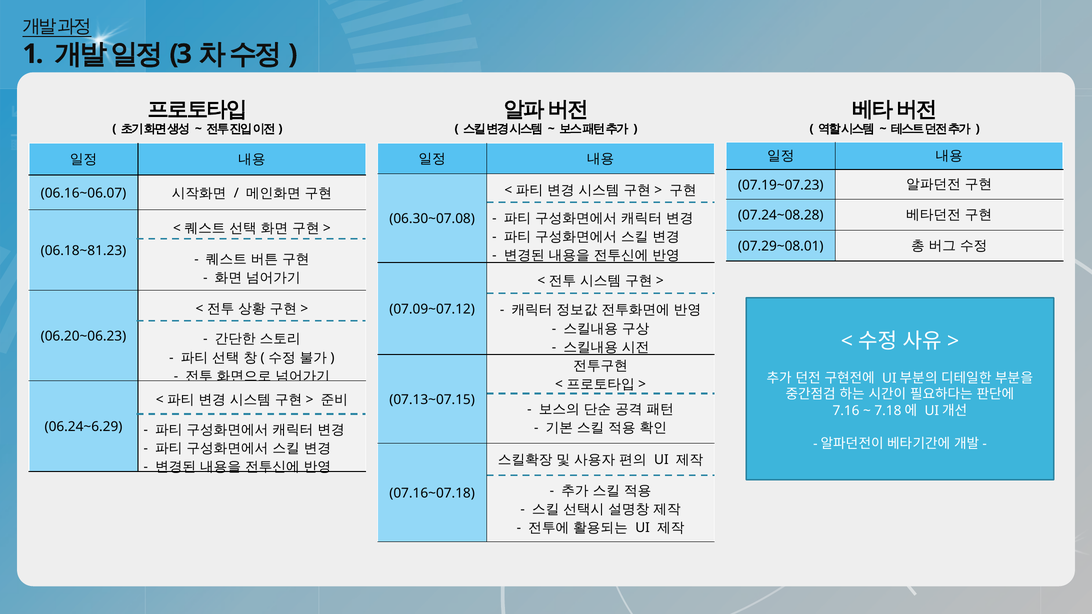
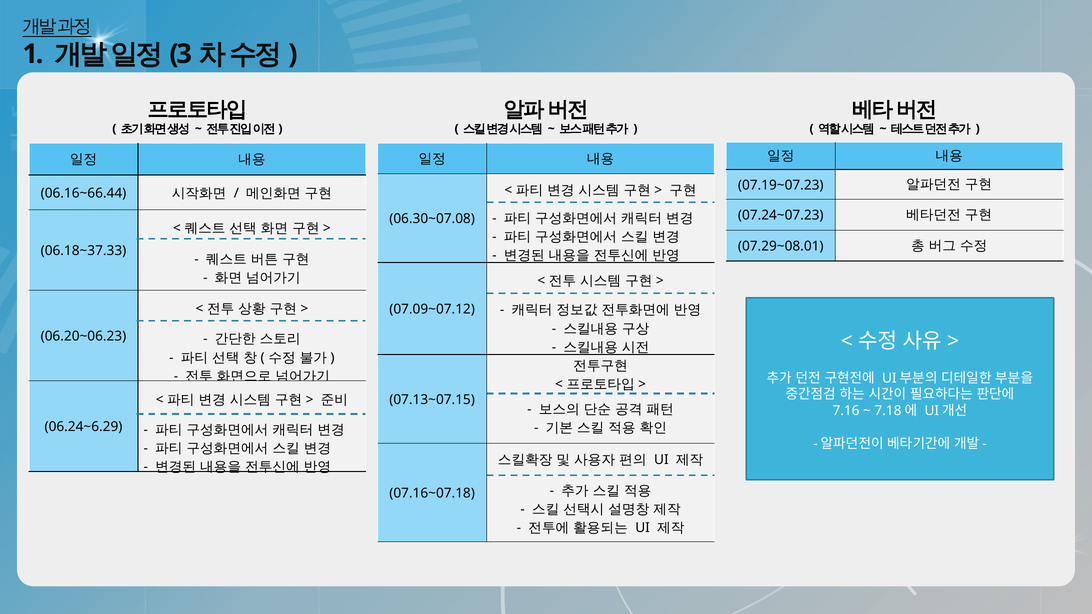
06.16~06.07: 06.16~06.07 -> 06.16~66.44
07.24~08.28: 07.24~08.28 -> 07.24~07.23
06.18~81.23: 06.18~81.23 -> 06.18~37.33
